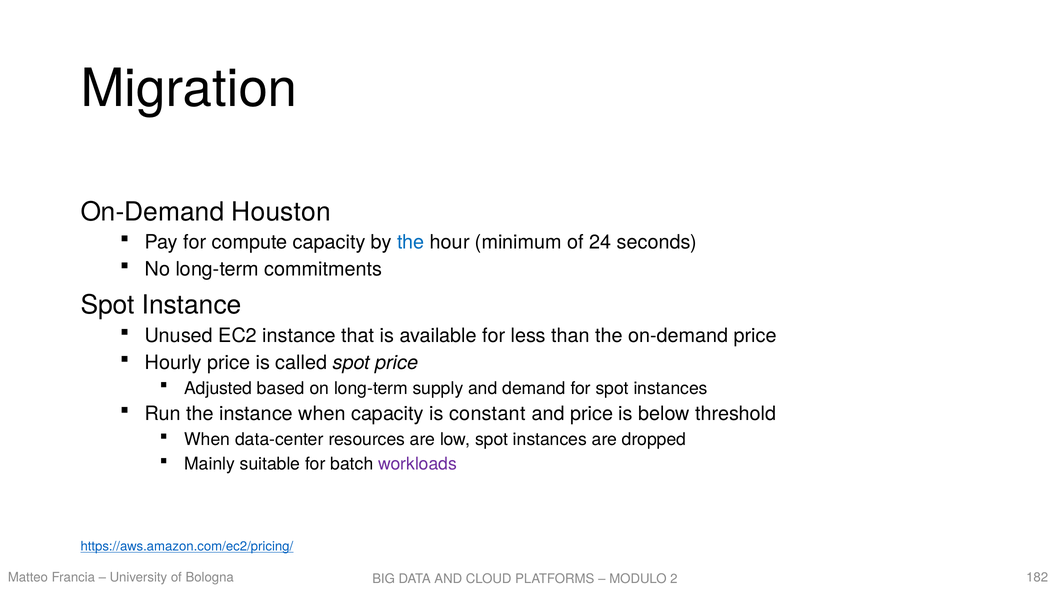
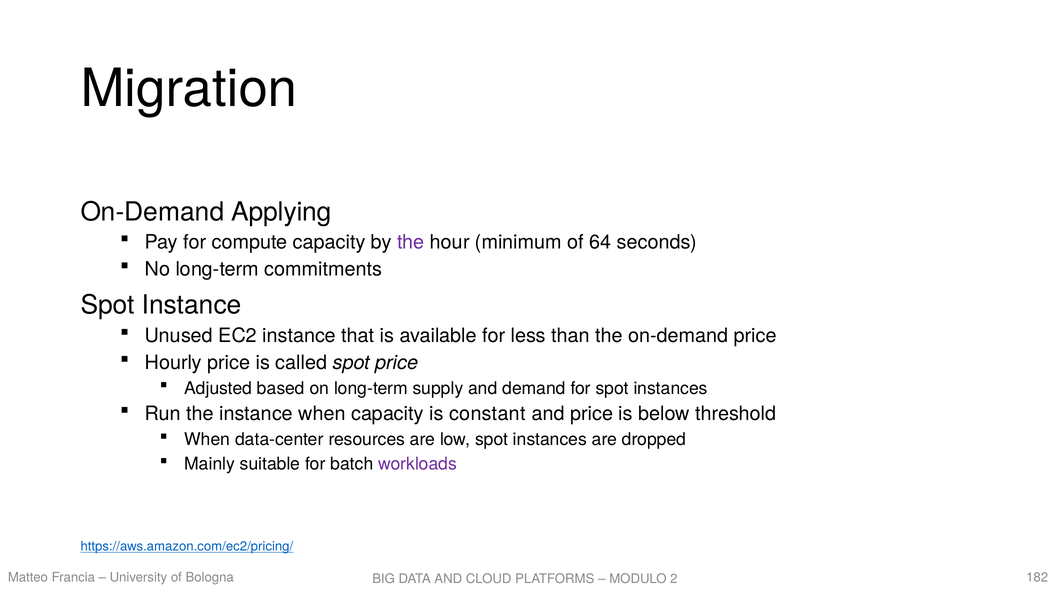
Houston: Houston -> Applying
the at (411, 242) colour: blue -> purple
24: 24 -> 64
